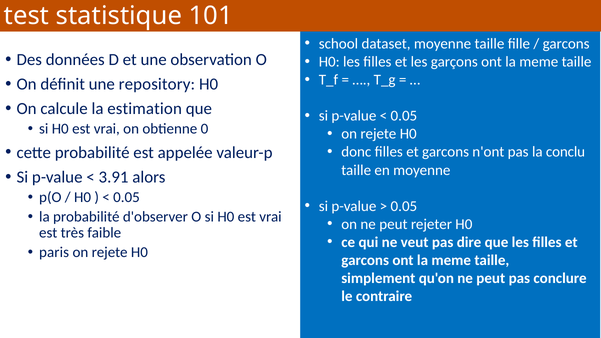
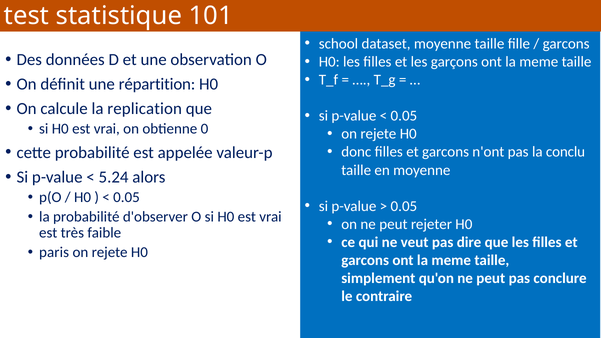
repository: repository -> répartition
estimation: estimation -> replication
3.91: 3.91 -> 5.24
